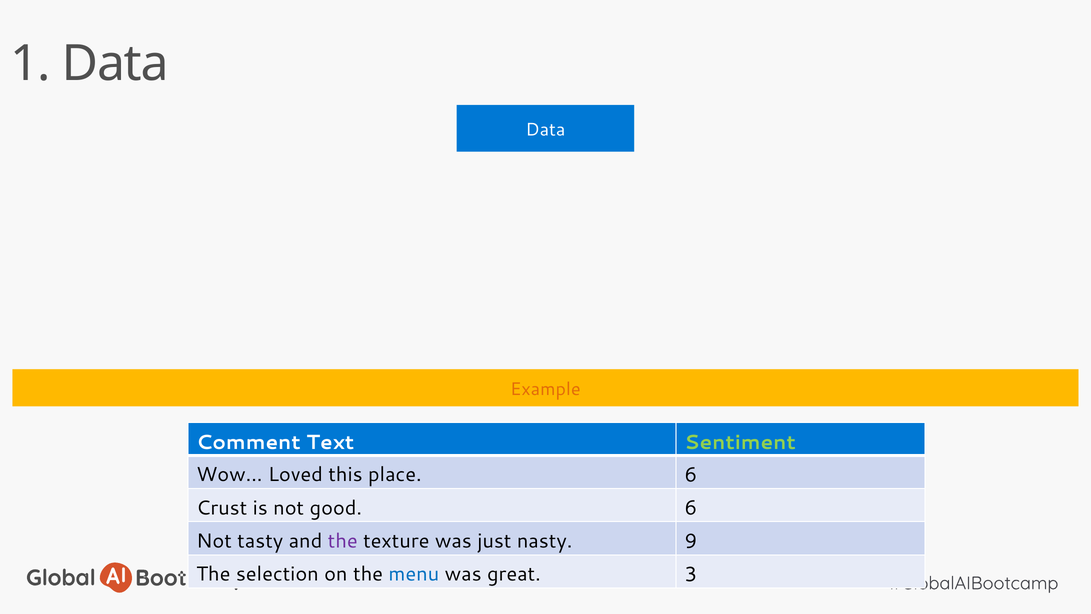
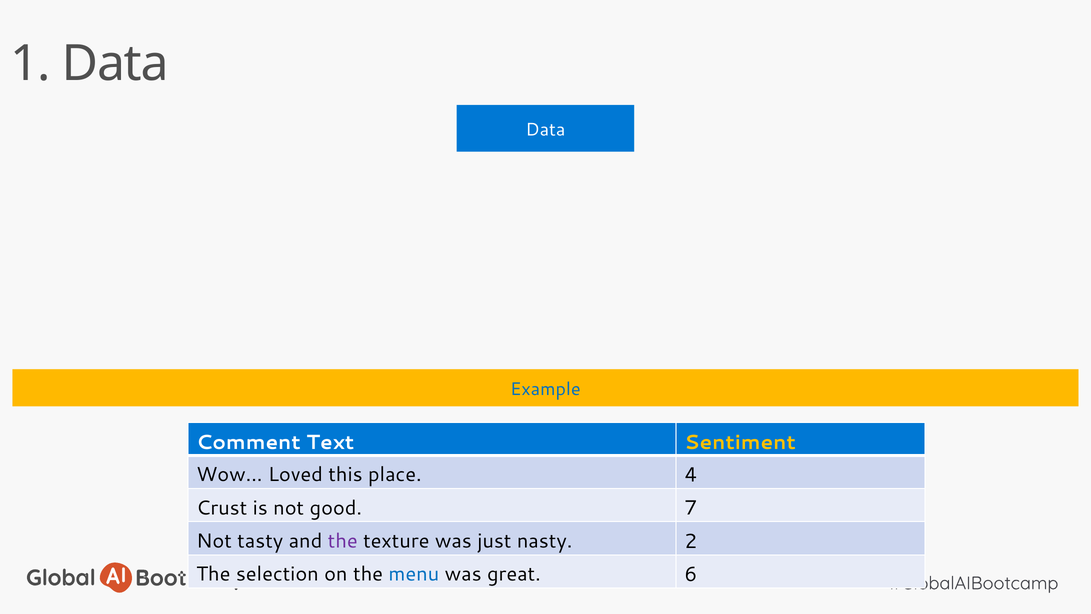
Example colour: orange -> blue
Sentiment colour: light green -> yellow
place 6: 6 -> 4
good 6: 6 -> 7
9: 9 -> 2
3: 3 -> 6
